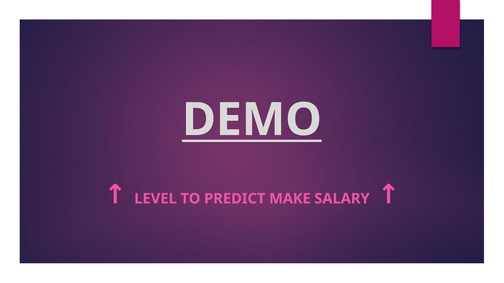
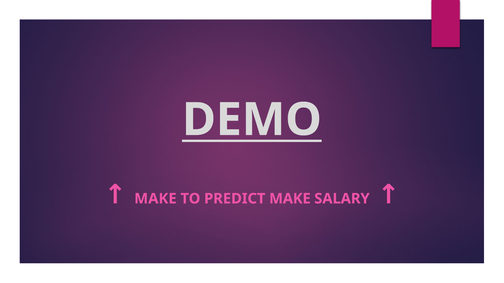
LEVEL at (155, 199): LEVEL -> MAKE
